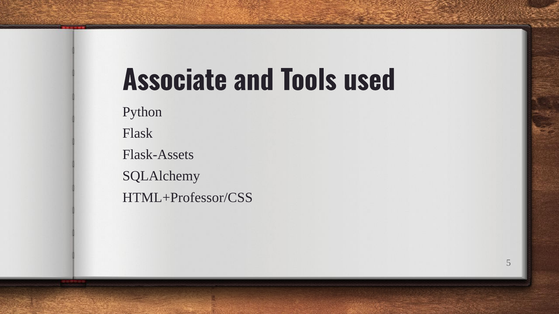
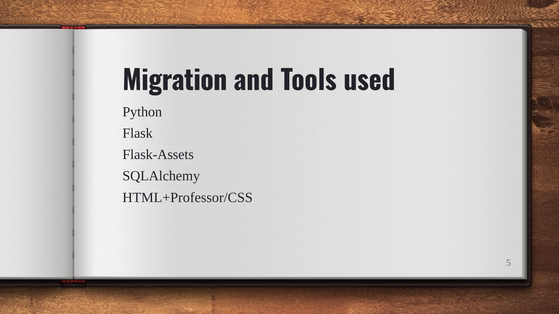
Associate: Associate -> Migration
